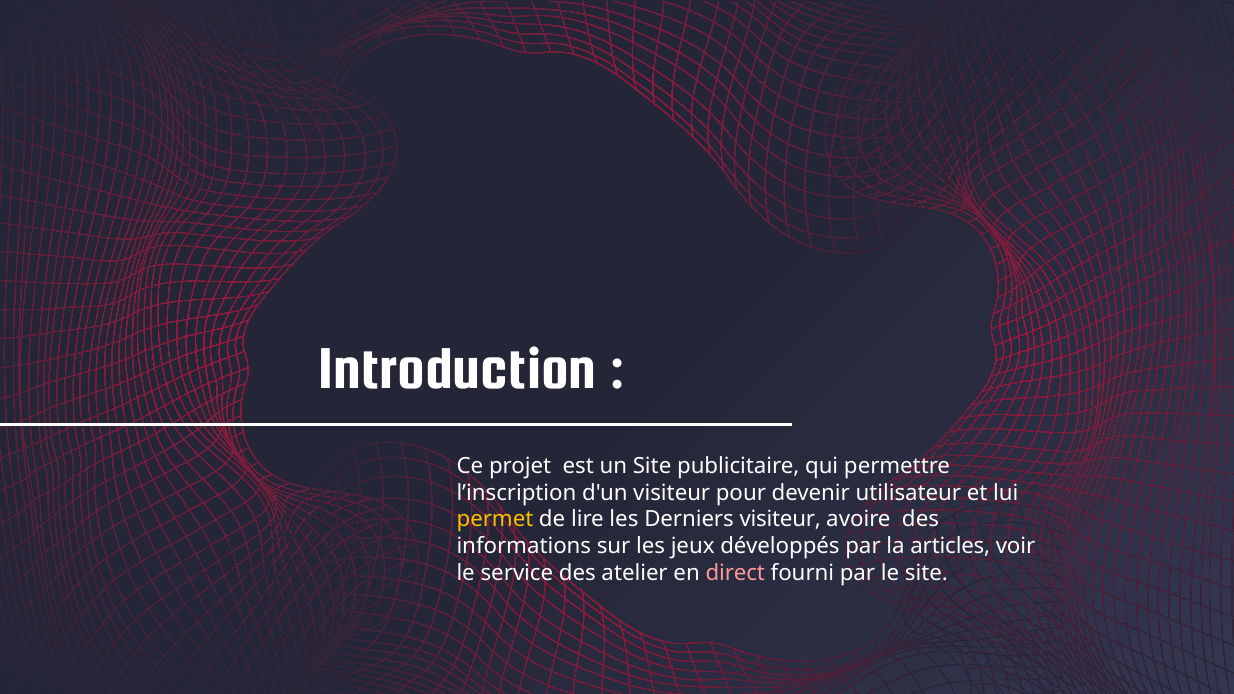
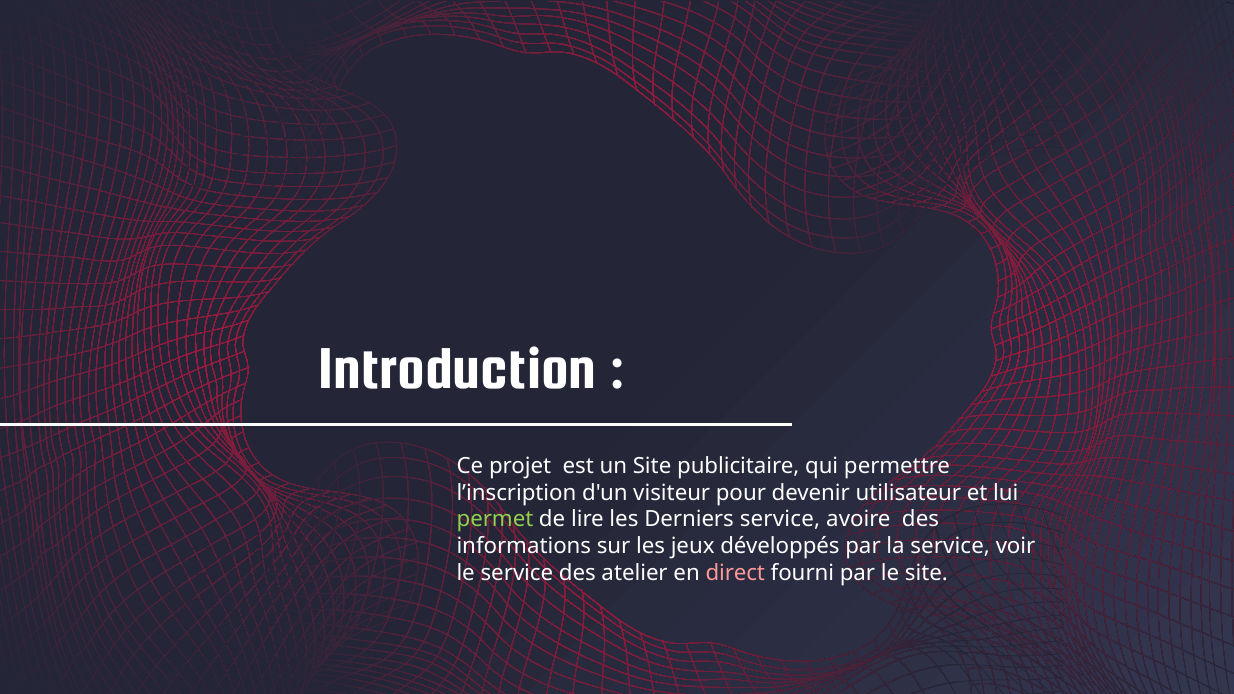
permet colour: yellow -> light green
Derniers visiteur: visiteur -> service
la articles: articles -> service
